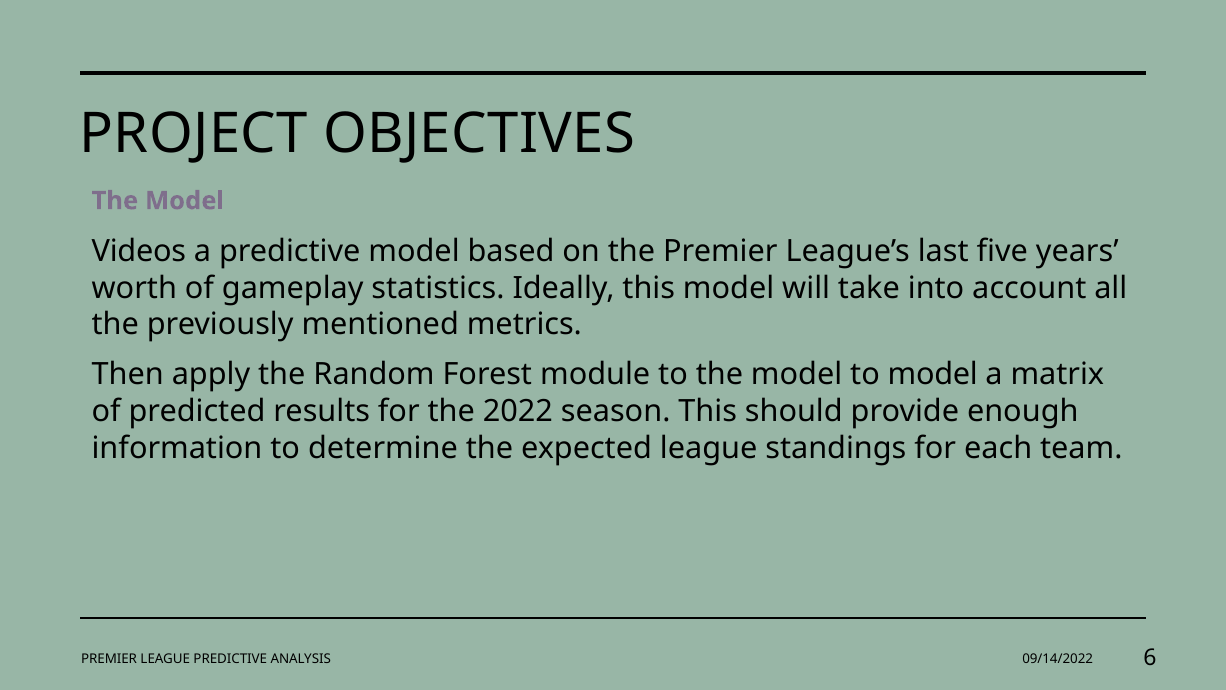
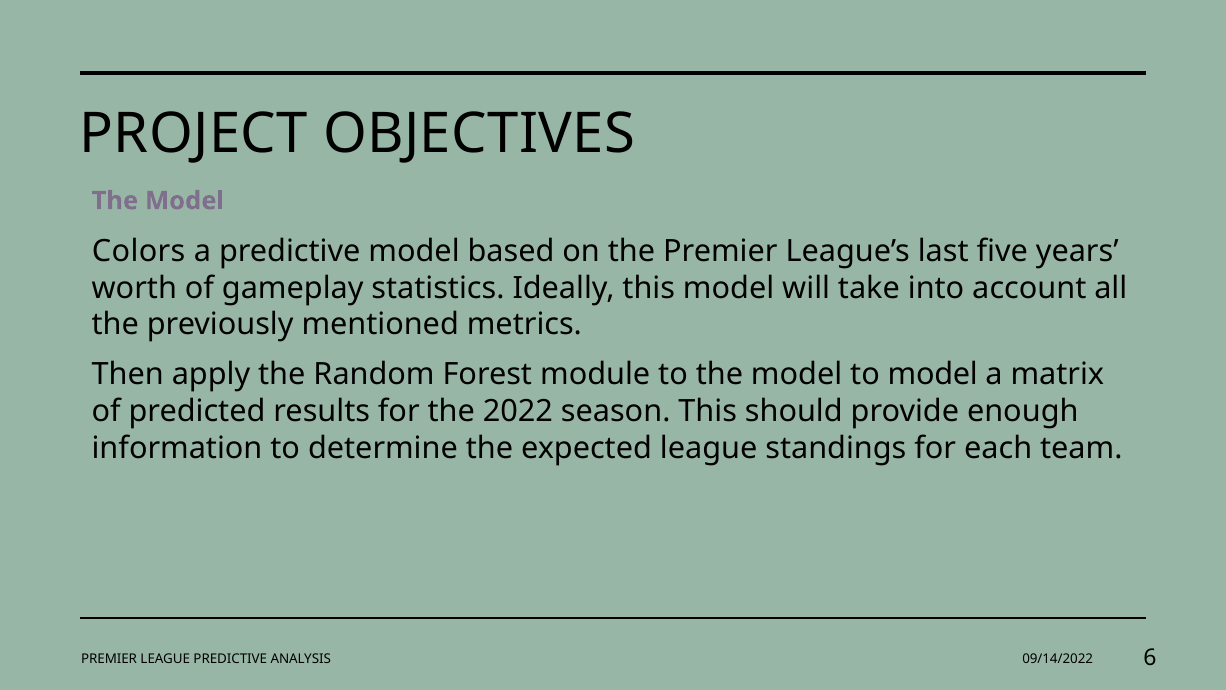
Videos: Videos -> Colors
